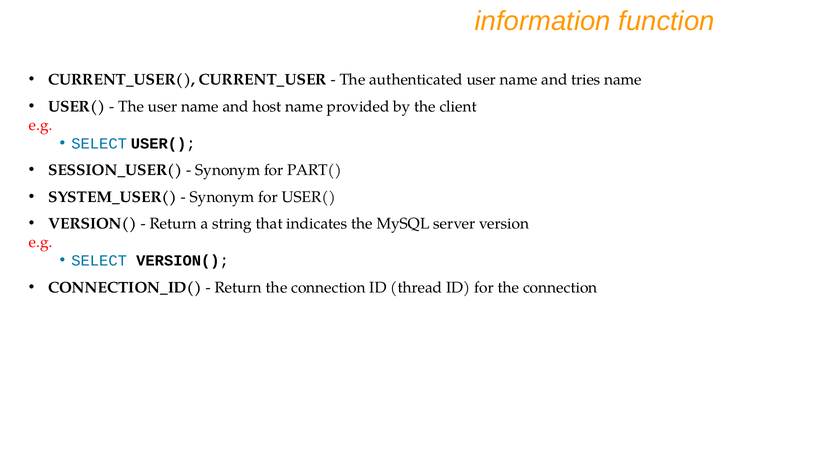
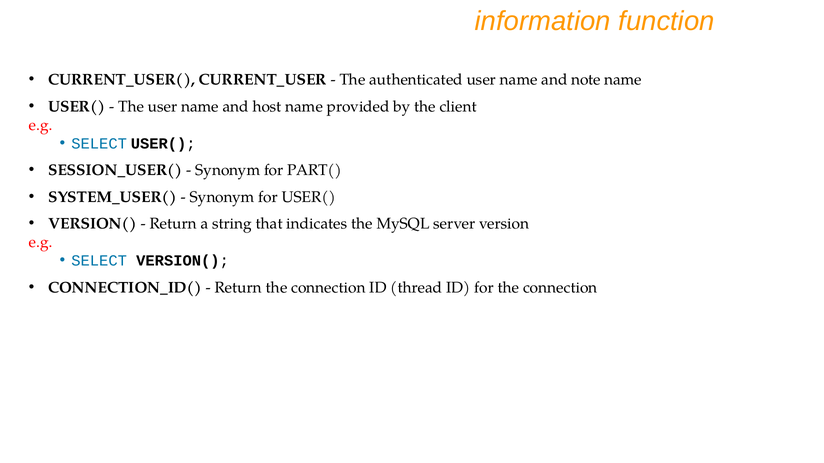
tries: tries -> note
